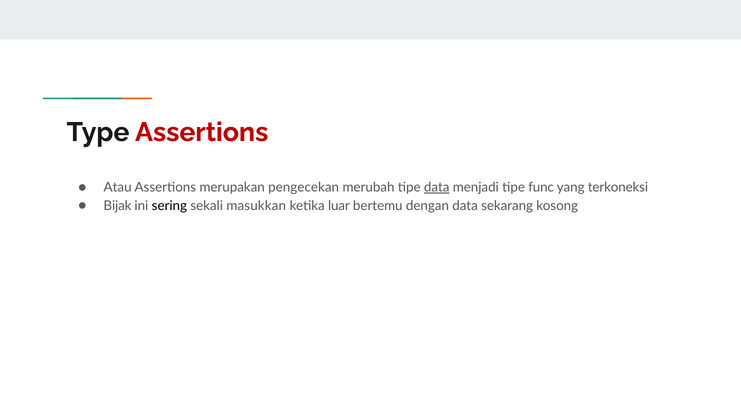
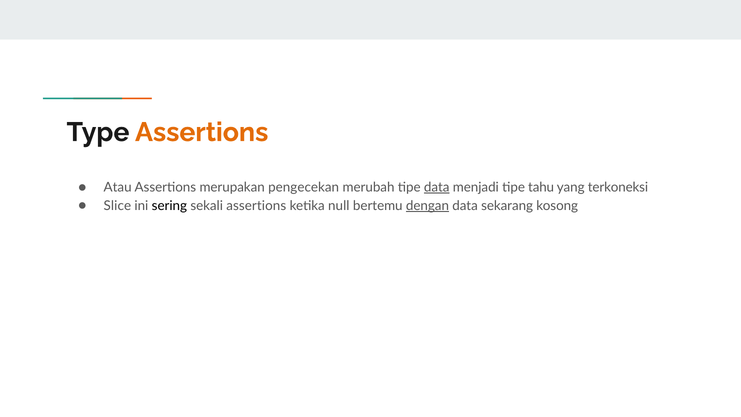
Assertions at (202, 132) colour: red -> orange
func: func -> tahu
Bijak: Bijak -> Slice
sekali masukkan: masukkan -> assertions
luar: luar -> null
dengan underline: none -> present
